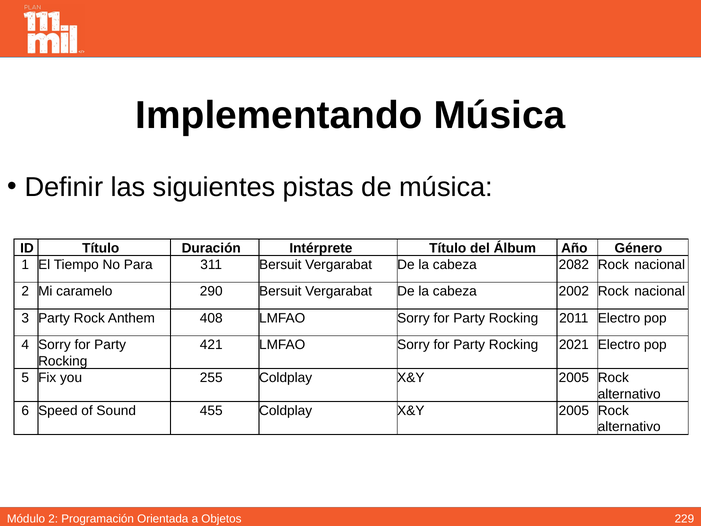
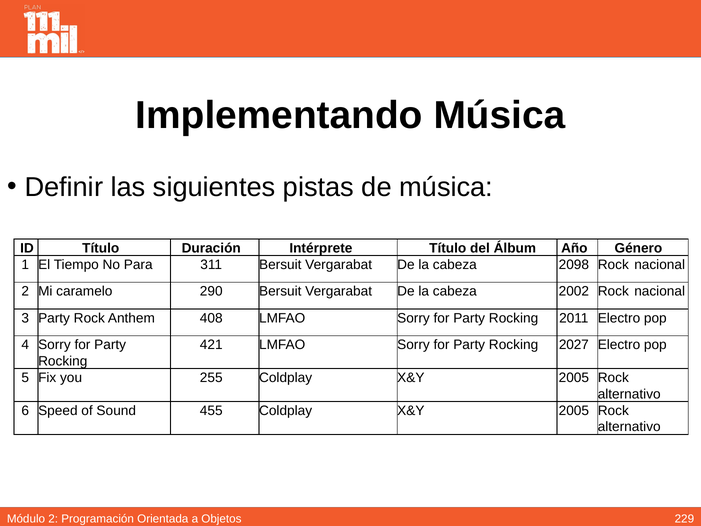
2082: 2082 -> 2098
2021: 2021 -> 2027
